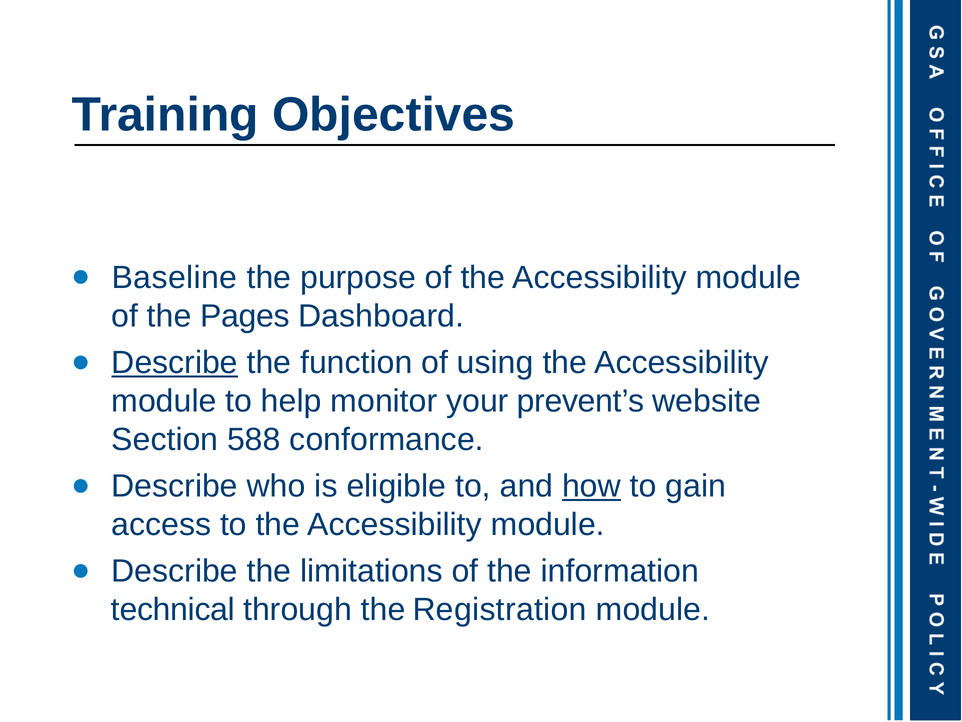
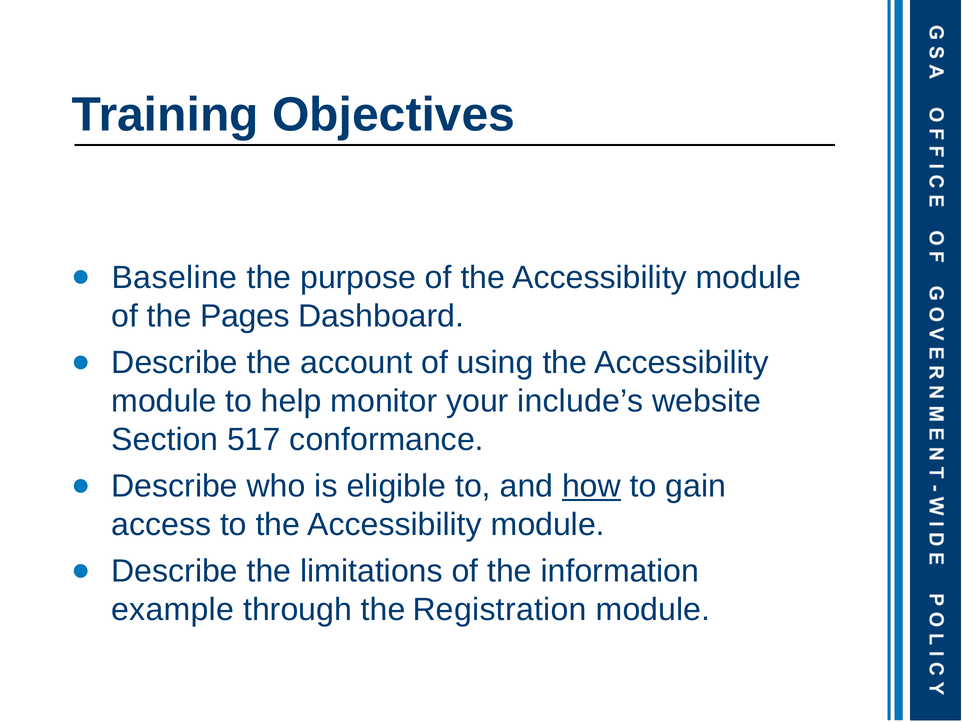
Describe at (175, 362) underline: present -> none
function: function -> account
prevent’s: prevent’s -> include’s
588: 588 -> 517
technical: technical -> example
